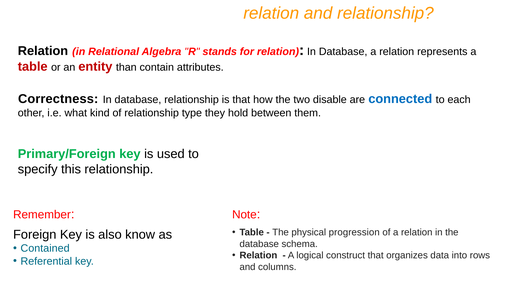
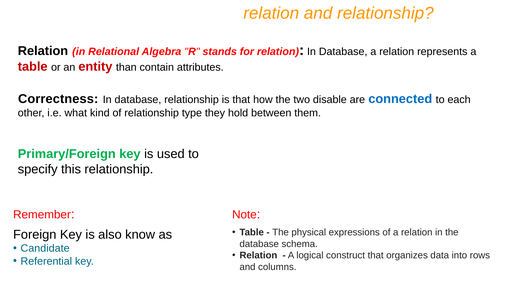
progression: progression -> expressions
Contained: Contained -> Candidate
